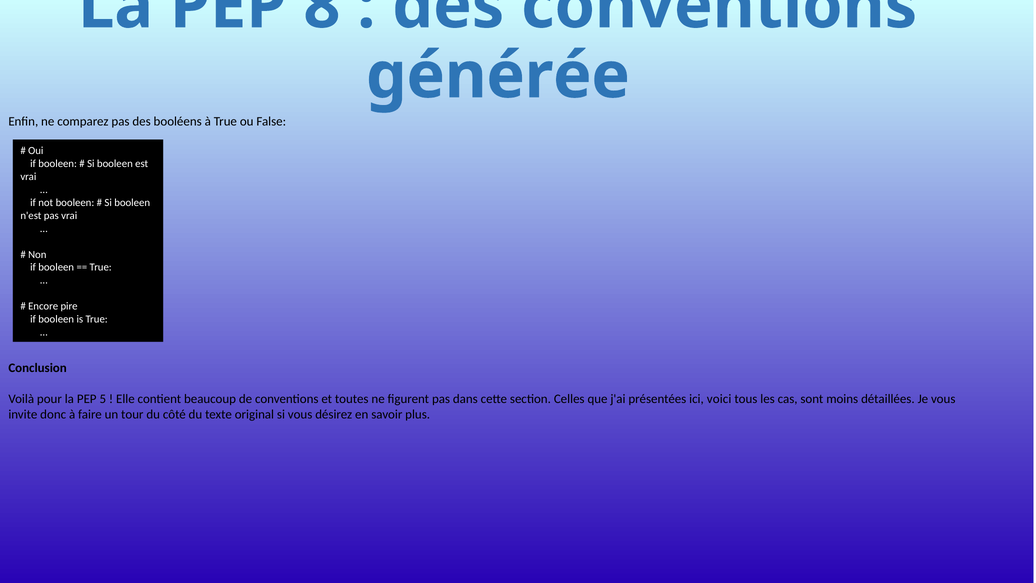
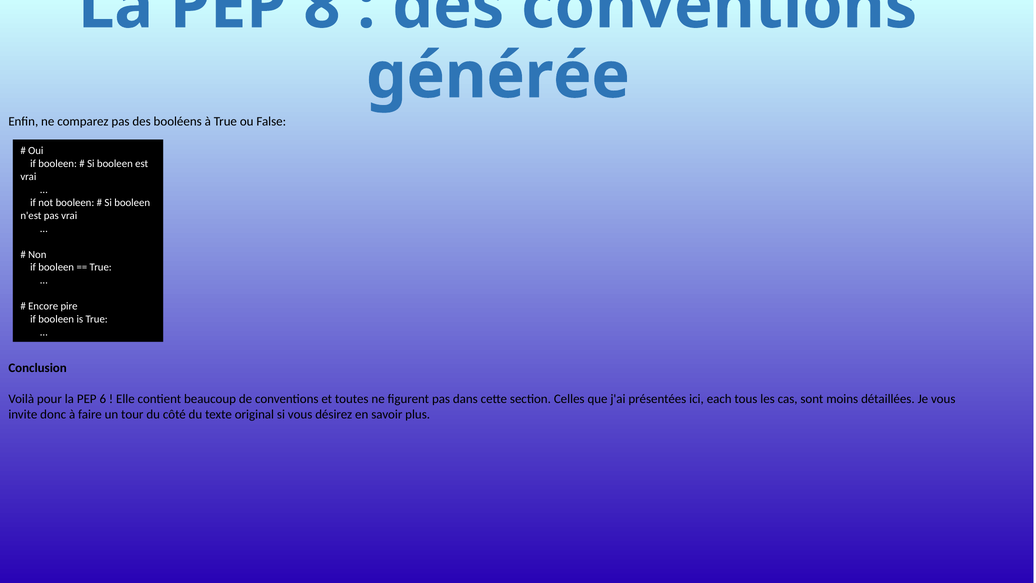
5: 5 -> 6
voici: voici -> each
